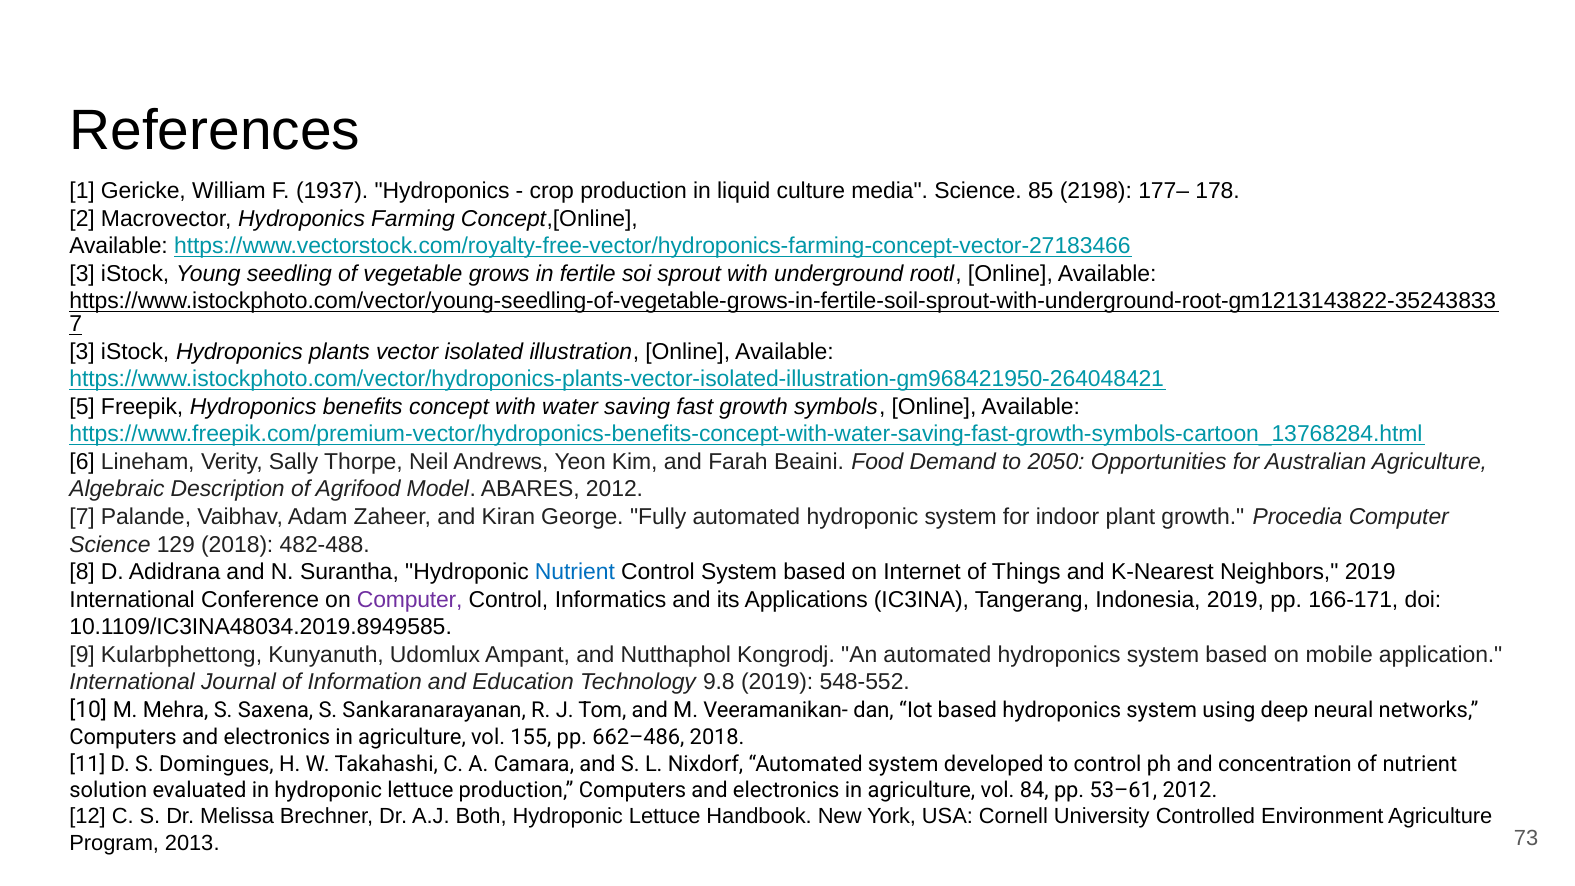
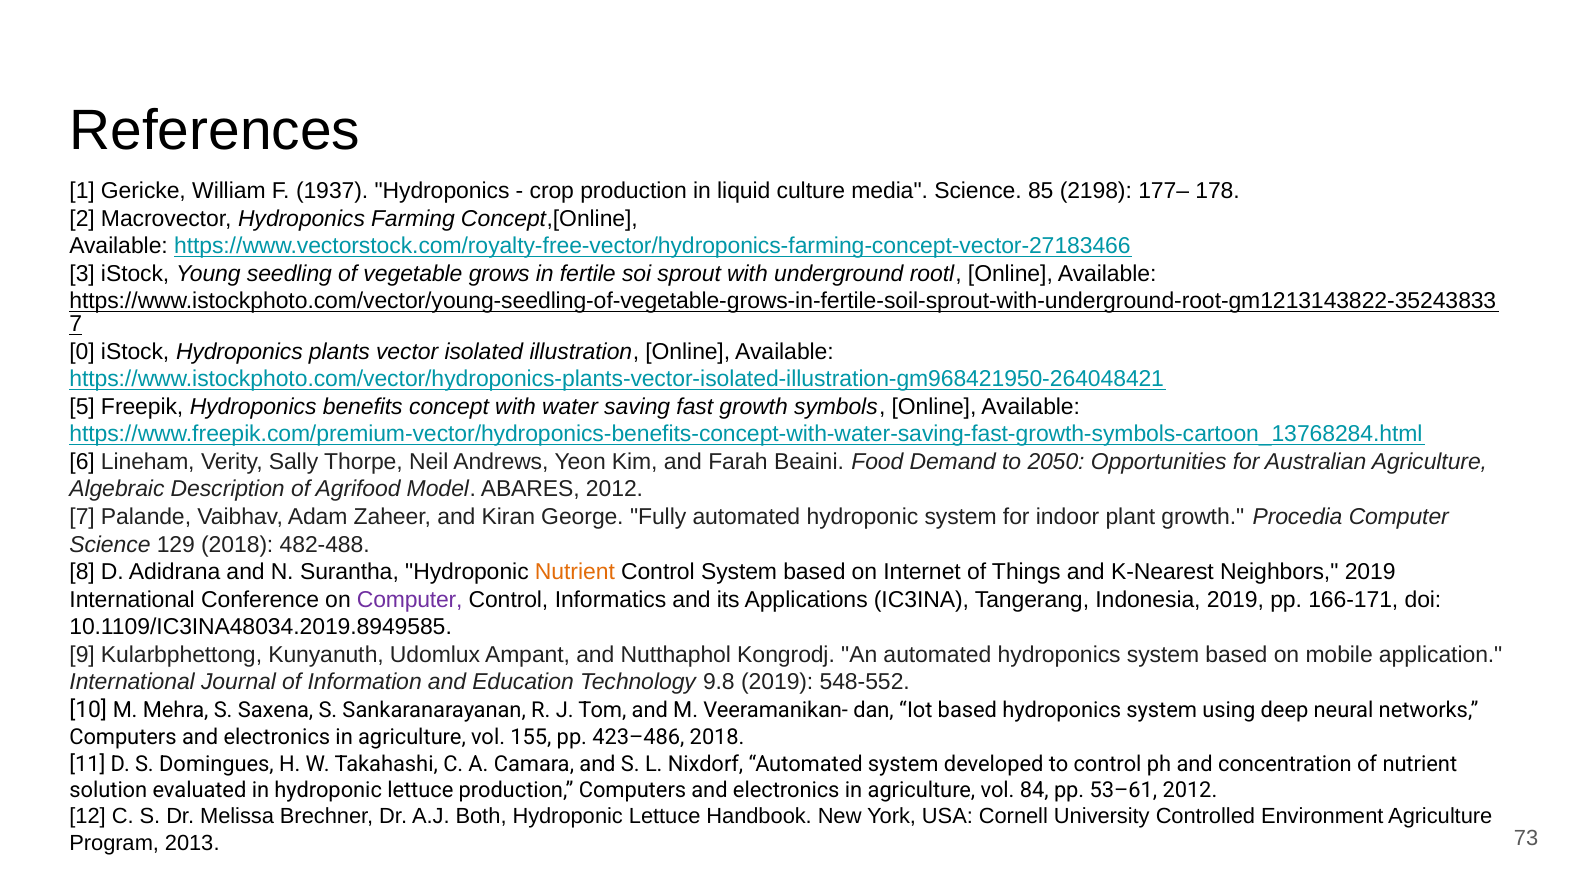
3 at (82, 352): 3 -> 0
Nutrient at (575, 572) colour: blue -> orange
662–486: 662–486 -> 423–486
